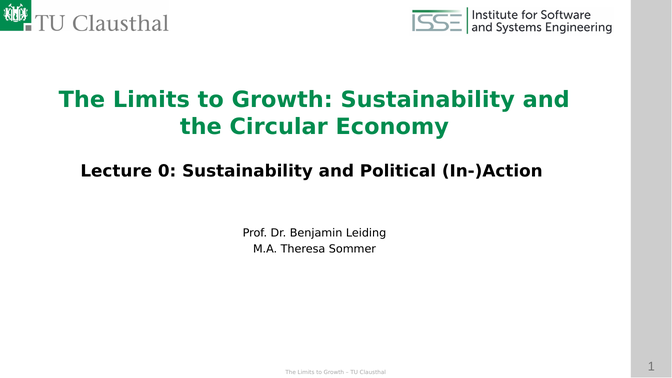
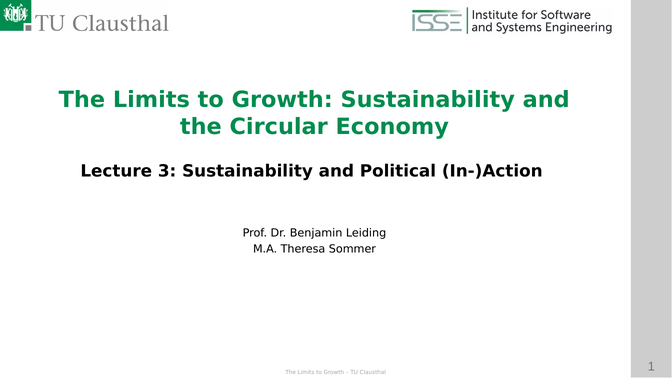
0: 0 -> 3
